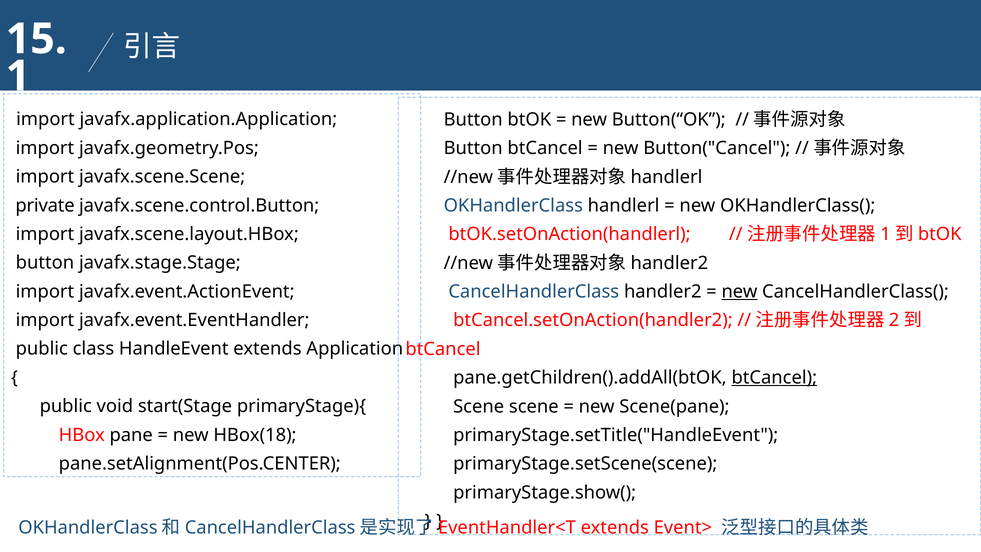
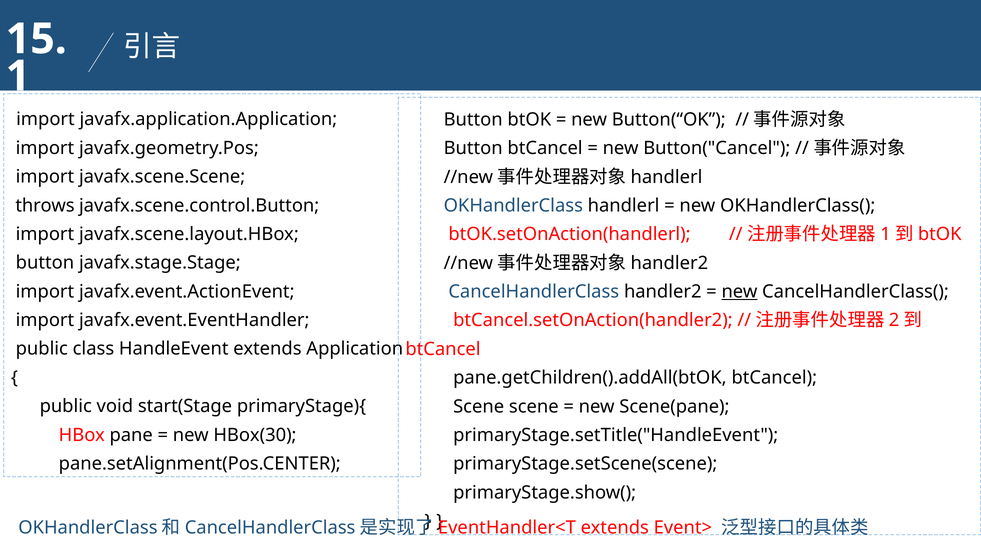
private: private -> throws
btCancel at (774, 378) underline: present -> none
HBox(18: HBox(18 -> HBox(30
